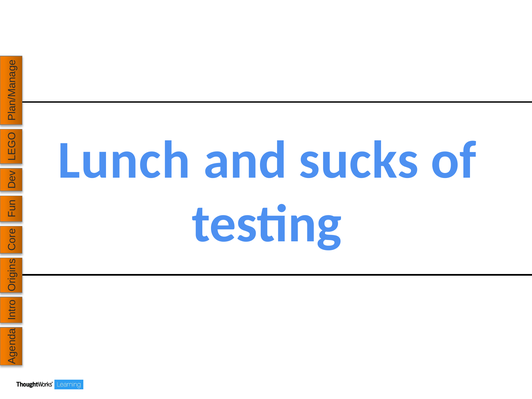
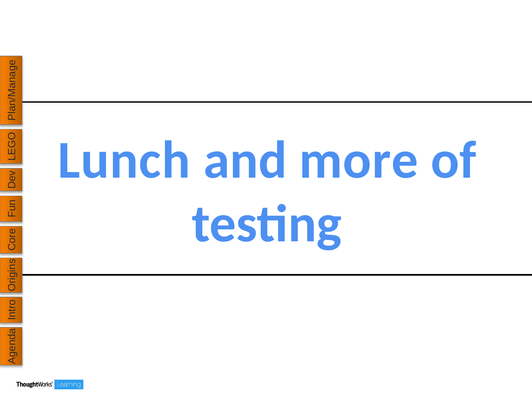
sucks: sucks -> more
